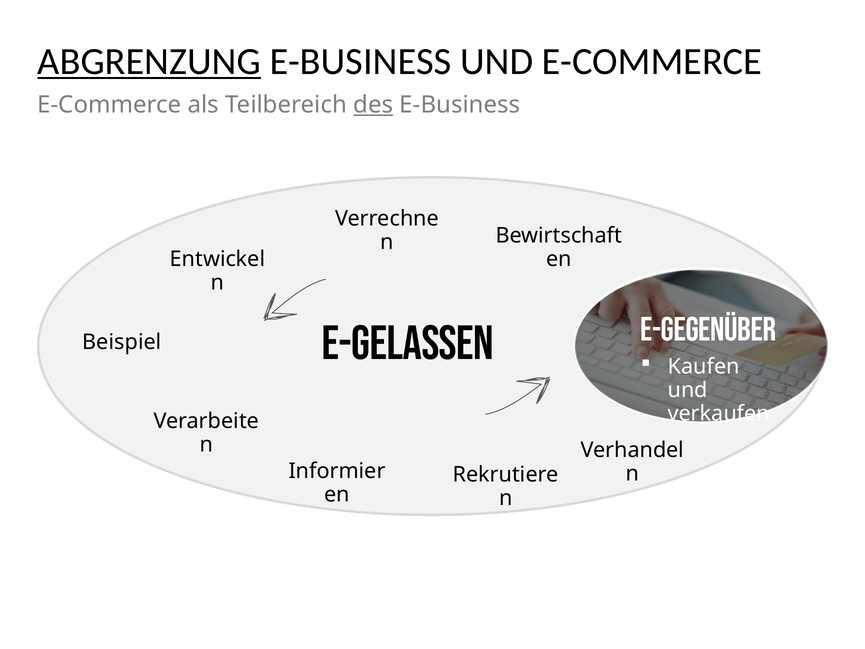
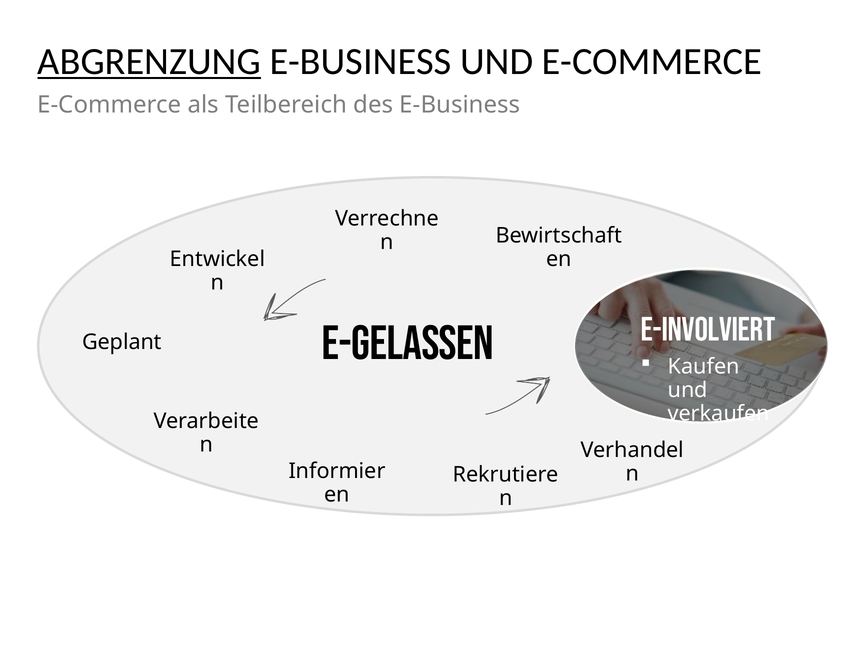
des underline: present -> none
E-Gegenüber: E-Gegenüber -> E-Involviert
Beispiel: Beispiel -> Geplant
